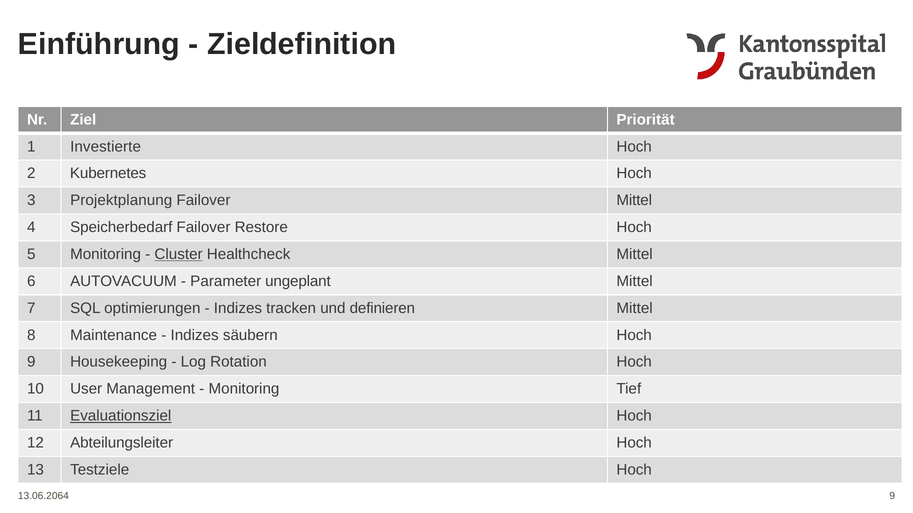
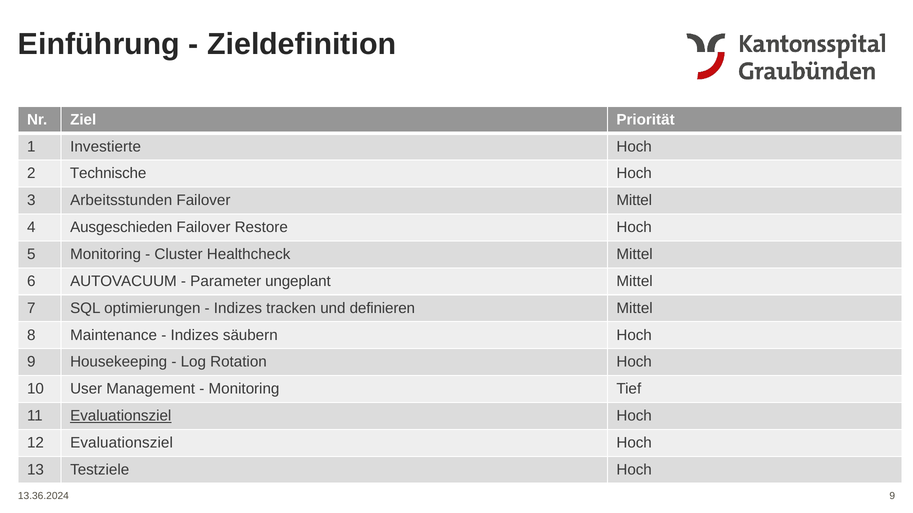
Kubernetes: Kubernetes -> Technische
Projektplanung: Projektplanung -> Arbeitsstunden
Speicherbedarf: Speicherbedarf -> Ausgeschieden
Cluster underline: present -> none
12 Abteilungsleiter: Abteilungsleiter -> Evaluationsziel
13.06.2064: 13.06.2064 -> 13.36.2024
